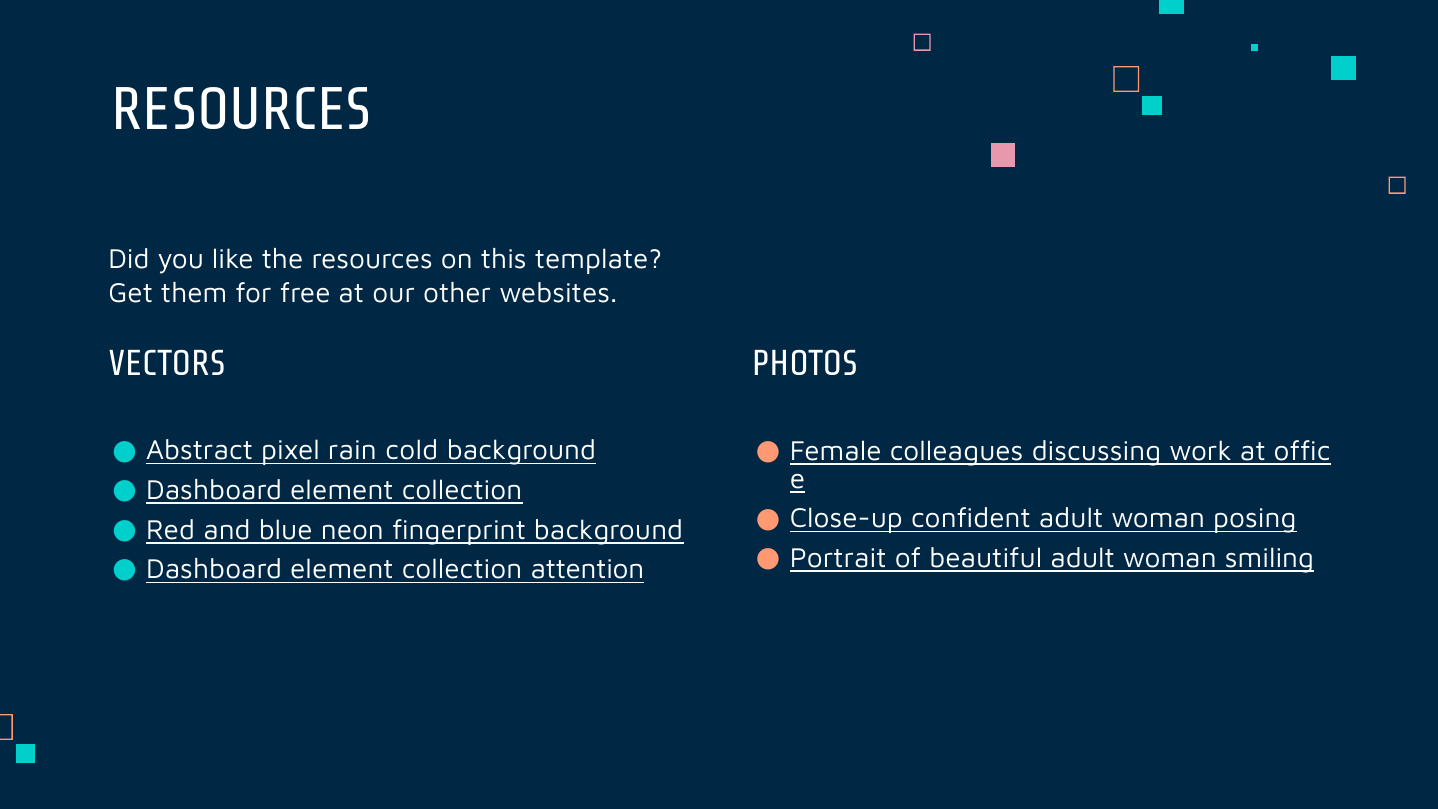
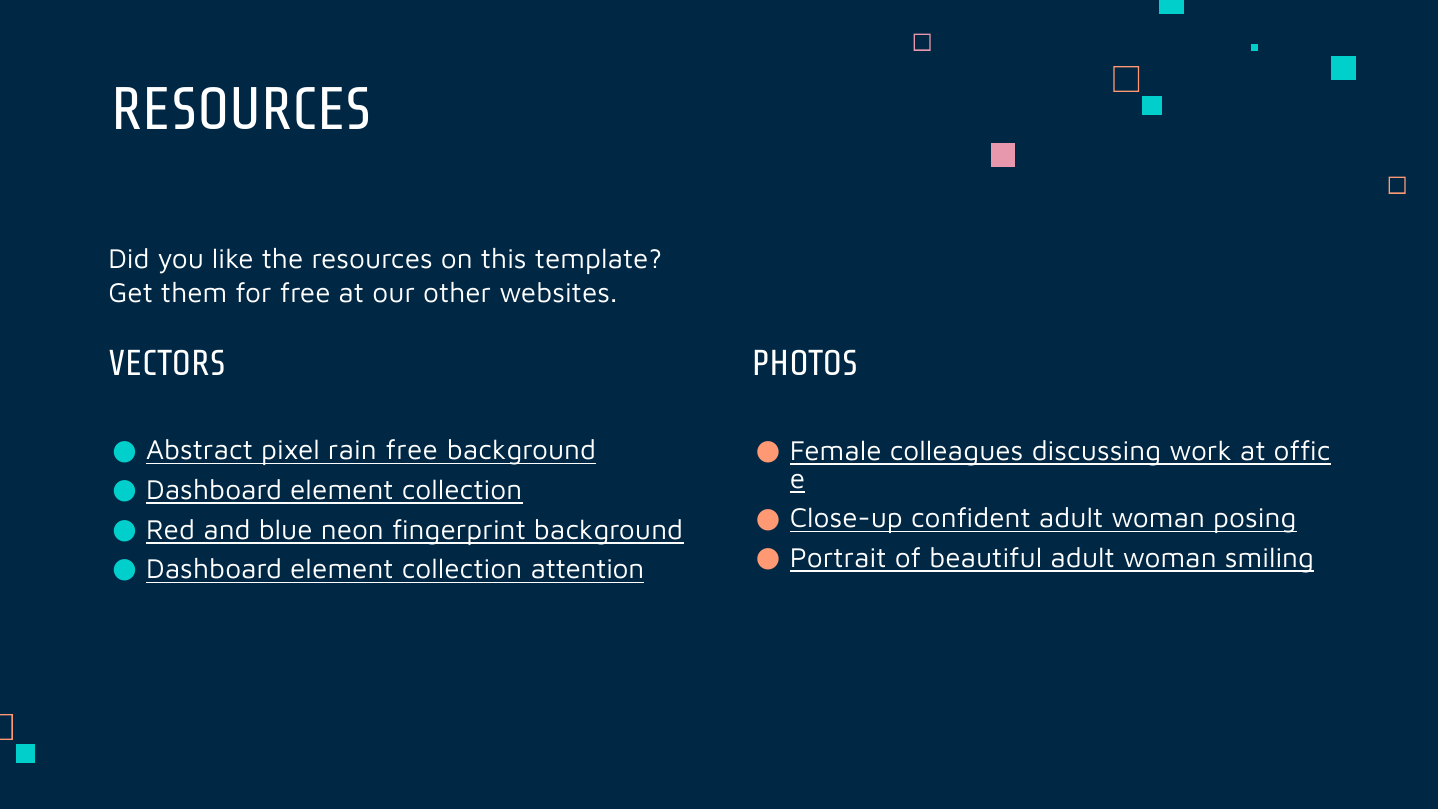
rain cold: cold -> free
